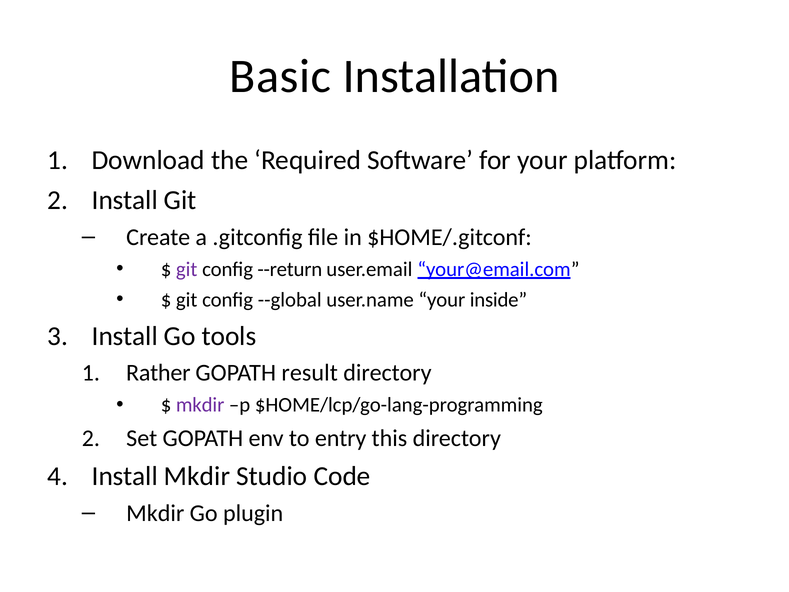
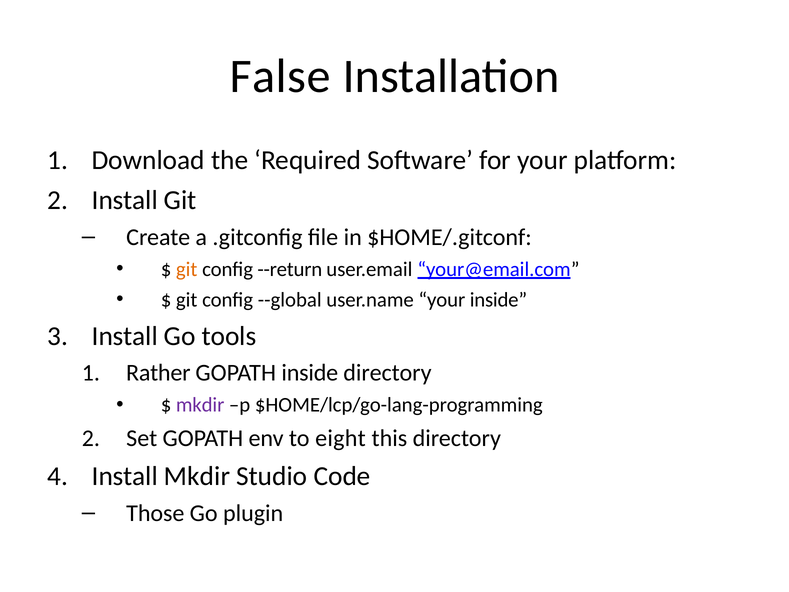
Basic: Basic -> False
git at (187, 269) colour: purple -> orange
GOPATH result: result -> inside
entry: entry -> eight
Mkdir at (155, 513): Mkdir -> Those
